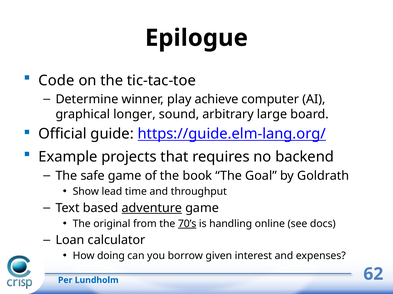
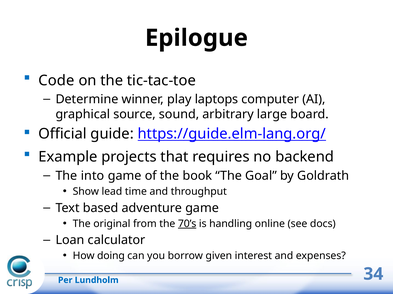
achieve: achieve -> laptops
longer: longer -> source
safe: safe -> into
adventure underline: present -> none
62: 62 -> 34
